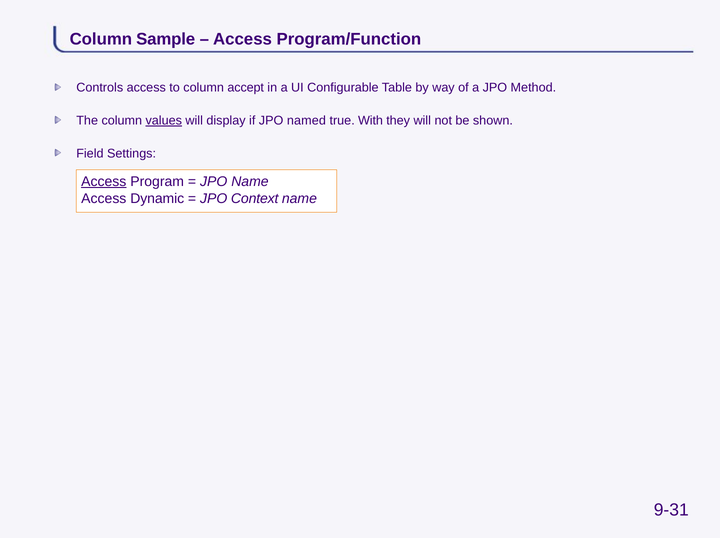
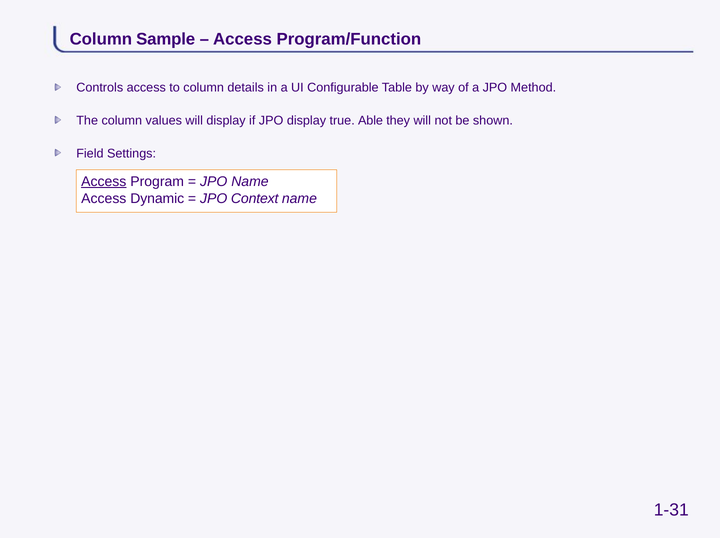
accept: accept -> details
values underline: present -> none
JPO named: named -> display
With: With -> Able
9-31: 9-31 -> 1-31
